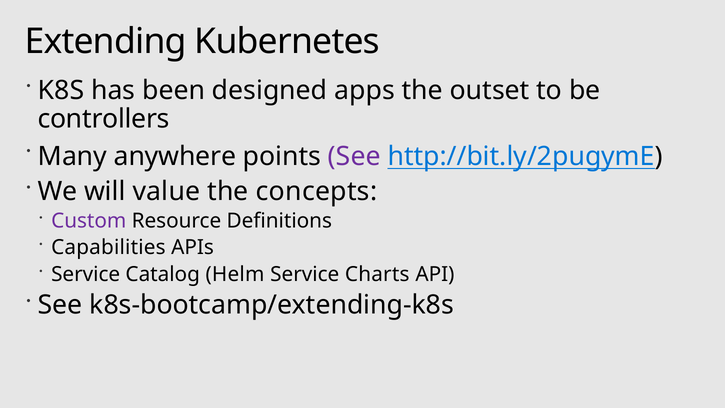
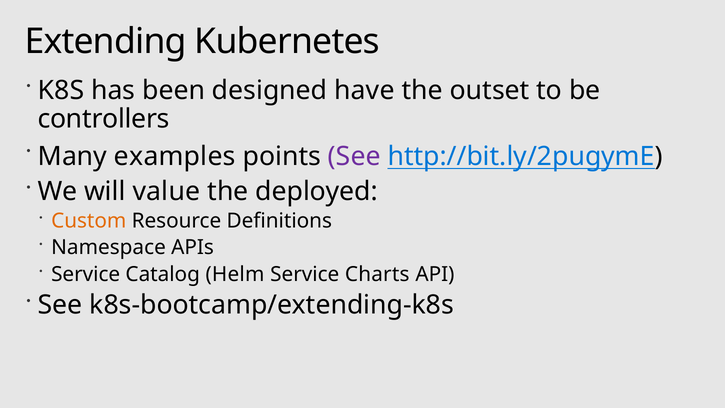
apps: apps -> have
anywhere: anywhere -> examples
concepts: concepts -> deployed
Custom colour: purple -> orange
Capabilities: Capabilities -> Namespace
